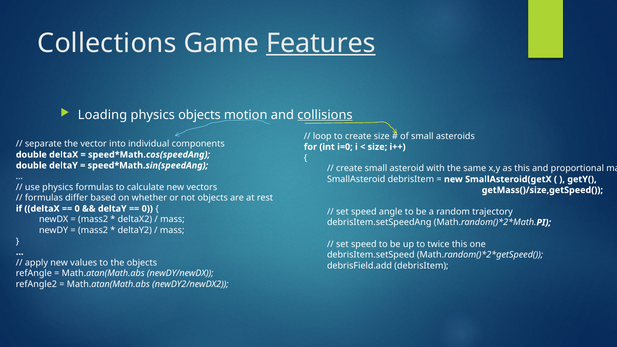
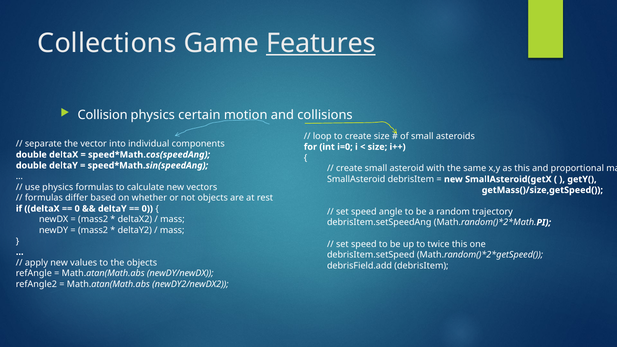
Loading: Loading -> Collision
physics objects: objects -> certain
collisions underline: present -> none
